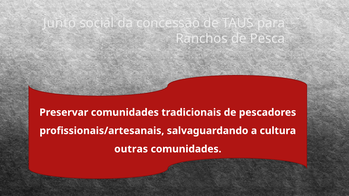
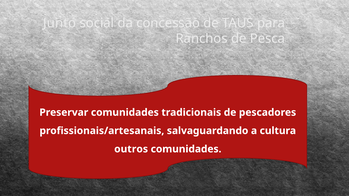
outras: outras -> outros
